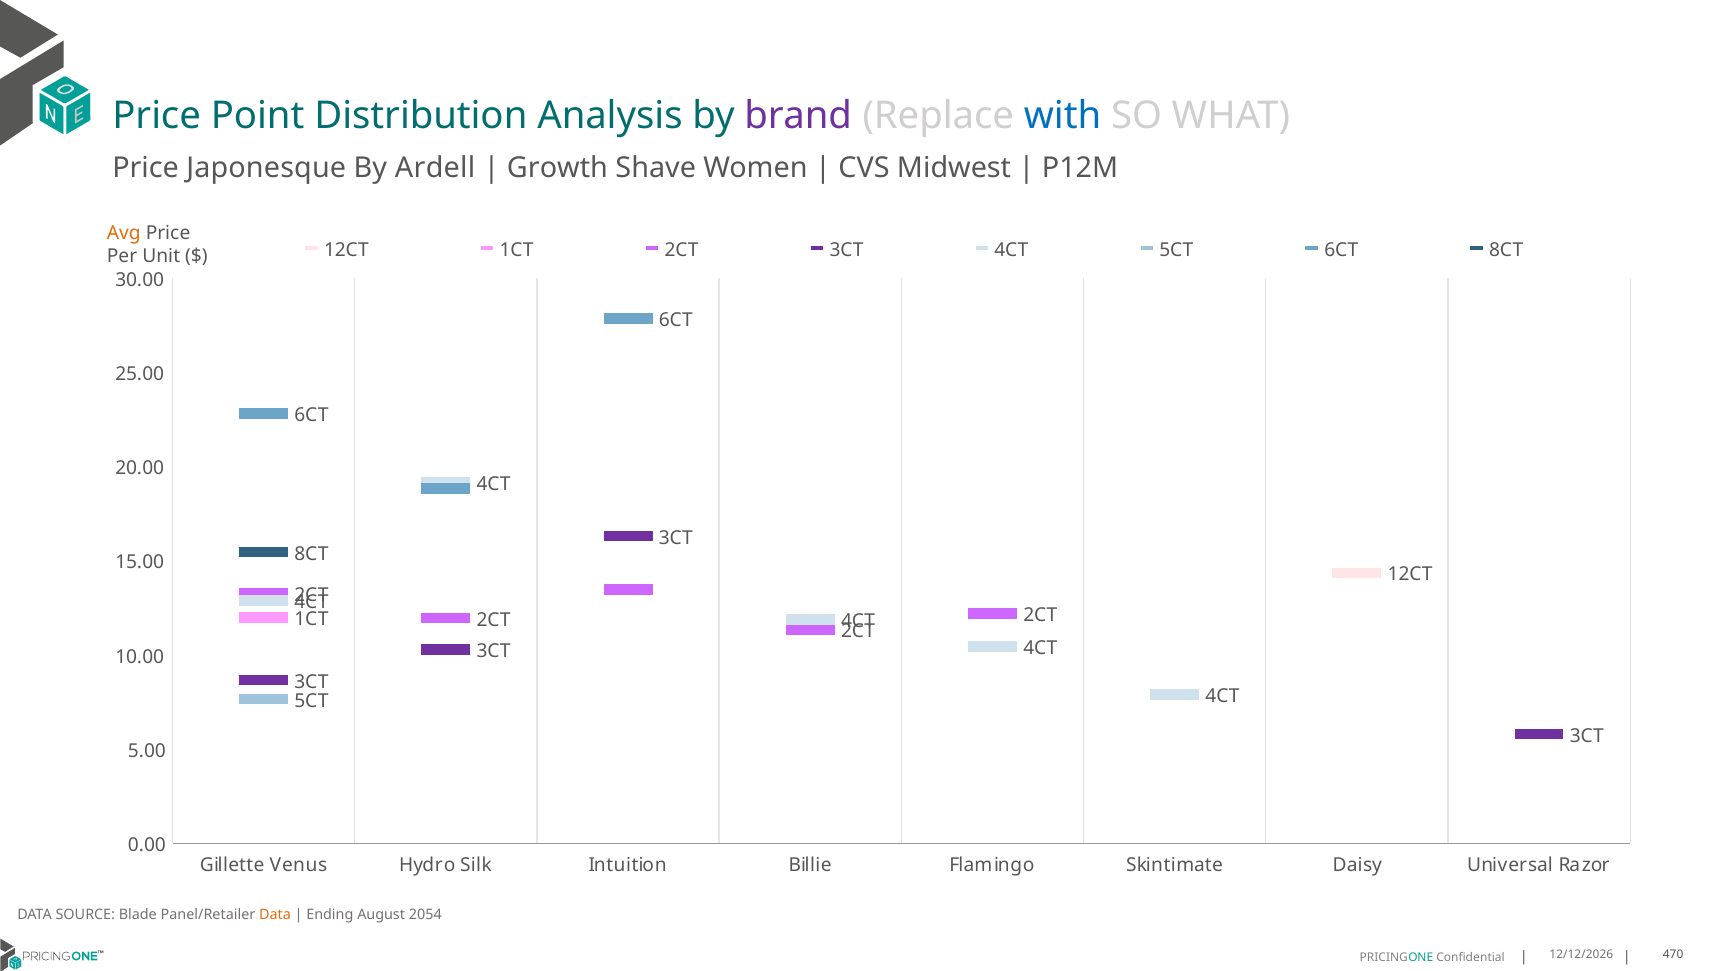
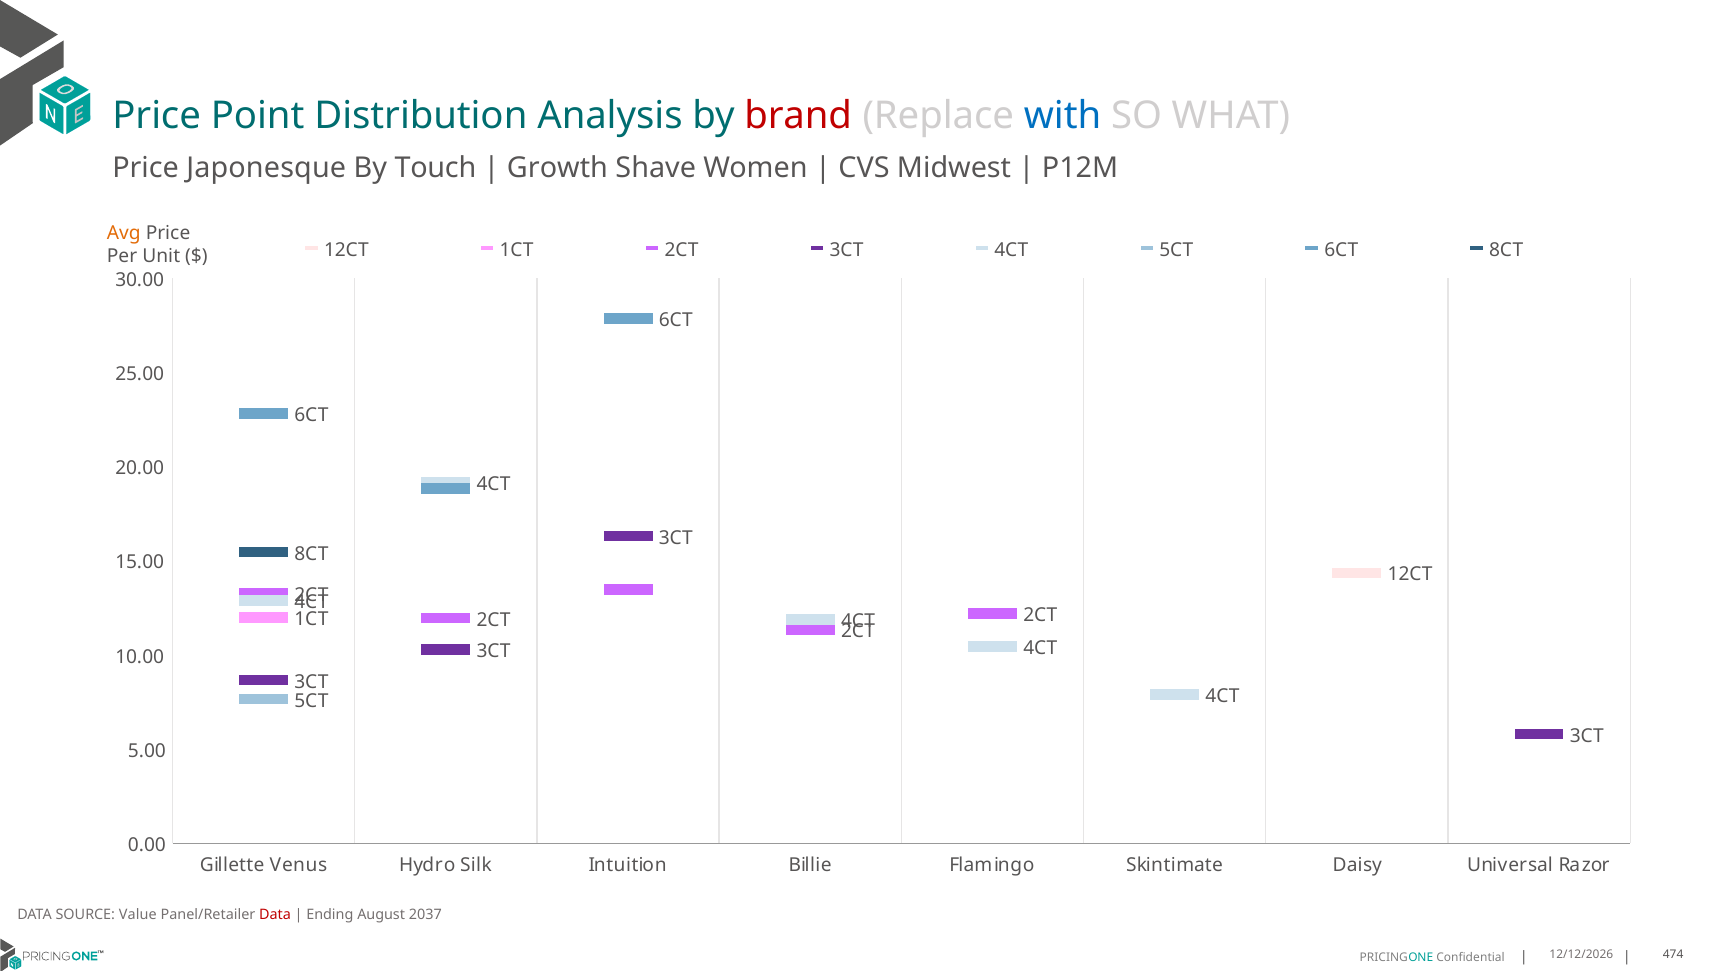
brand colour: purple -> red
Ardell: Ardell -> Touch
Blade: Blade -> Value
Data at (275, 914) colour: orange -> red
2054: 2054 -> 2037
470: 470 -> 474
